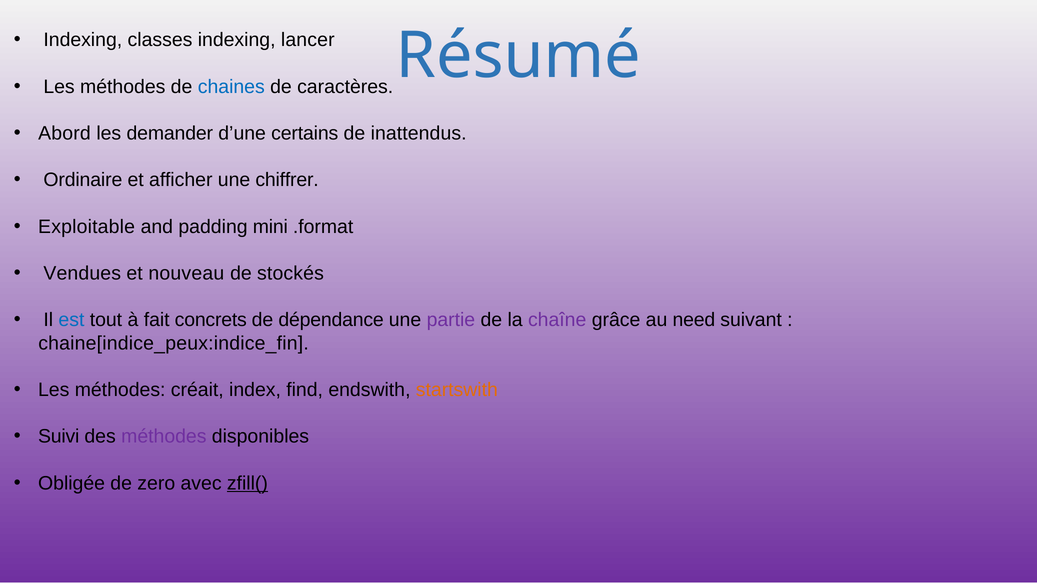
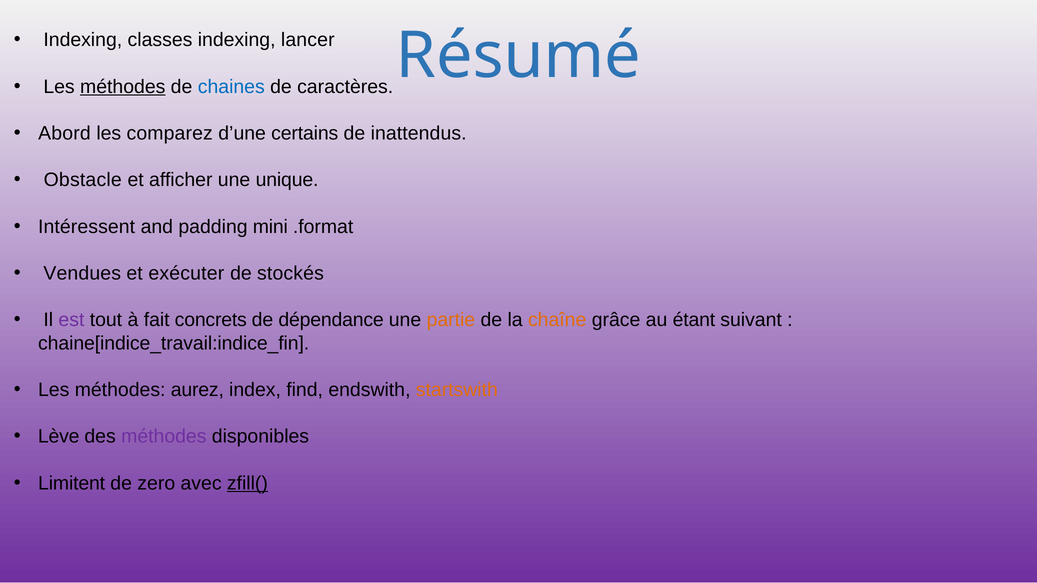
méthodes at (123, 87) underline: none -> present
demander: demander -> comparez
Ordinaire: Ordinaire -> Obstacle
chiffrer: chiffrer -> unique
Exploitable: Exploitable -> Intéressent
nouveau: nouveau -> exécuter
est colour: blue -> purple
partie colour: purple -> orange
chaîne colour: purple -> orange
need: need -> étant
chaine[indice_peux:indice_fin: chaine[indice_peux:indice_fin -> chaine[indice_travail:indice_fin
créait: créait -> aurez
Suivi: Suivi -> Lève
Obligée: Obligée -> Limitent
